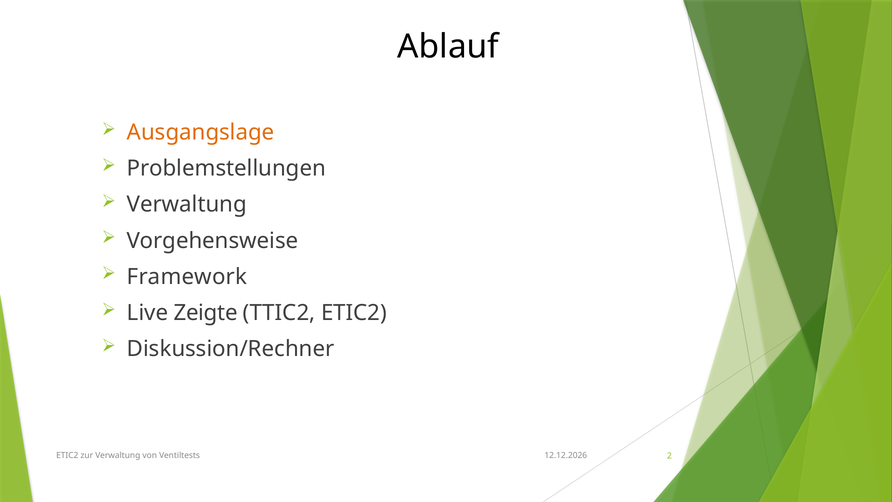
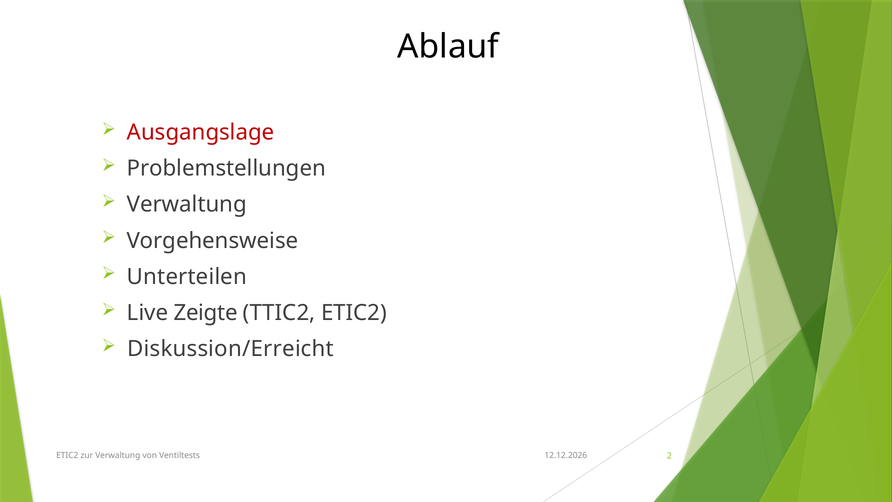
Ausgangslage colour: orange -> red
Framework: Framework -> Unterteilen
Diskussion/Rechner: Diskussion/Rechner -> Diskussion/Erreicht
